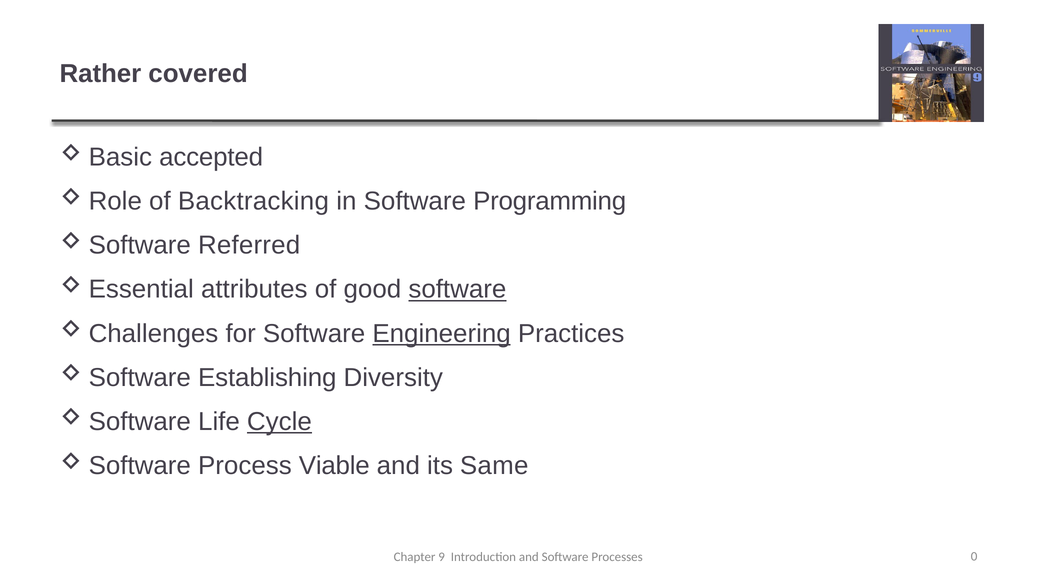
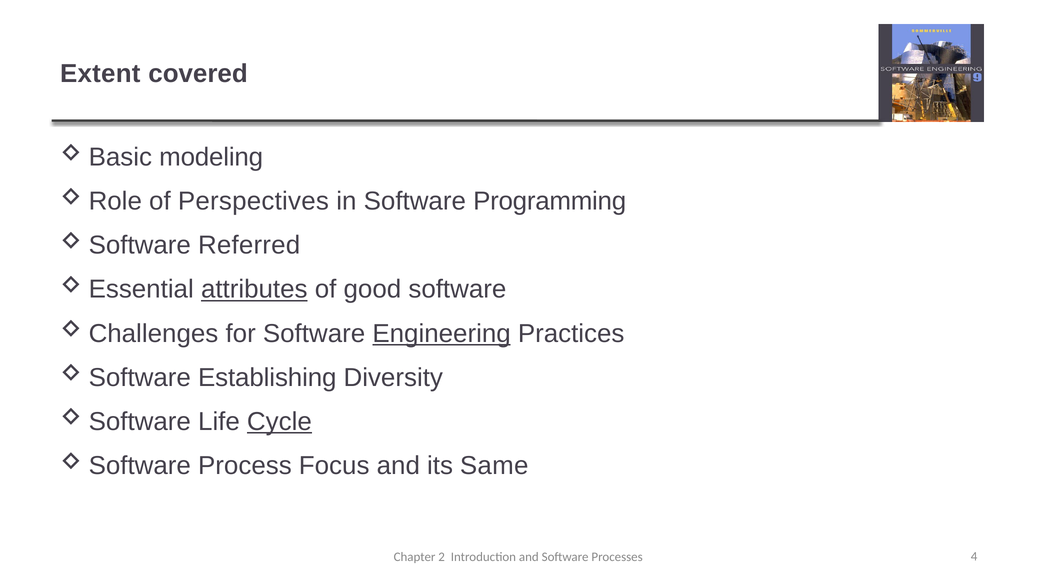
Rather: Rather -> Extent
accepted: accepted -> modeling
Backtracking: Backtracking -> Perspectives
attributes underline: none -> present
software at (457, 290) underline: present -> none
Viable: Viable -> Focus
9: 9 -> 2
0: 0 -> 4
